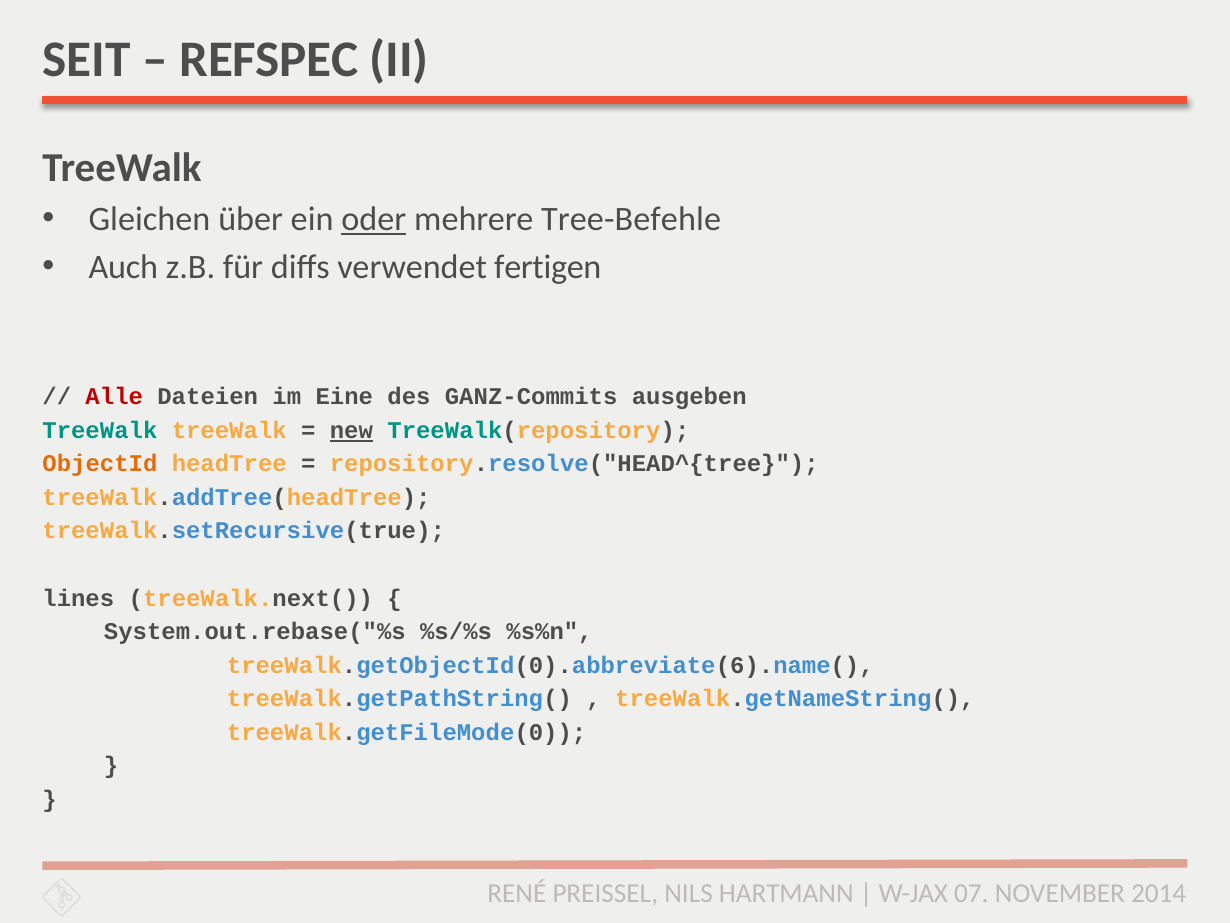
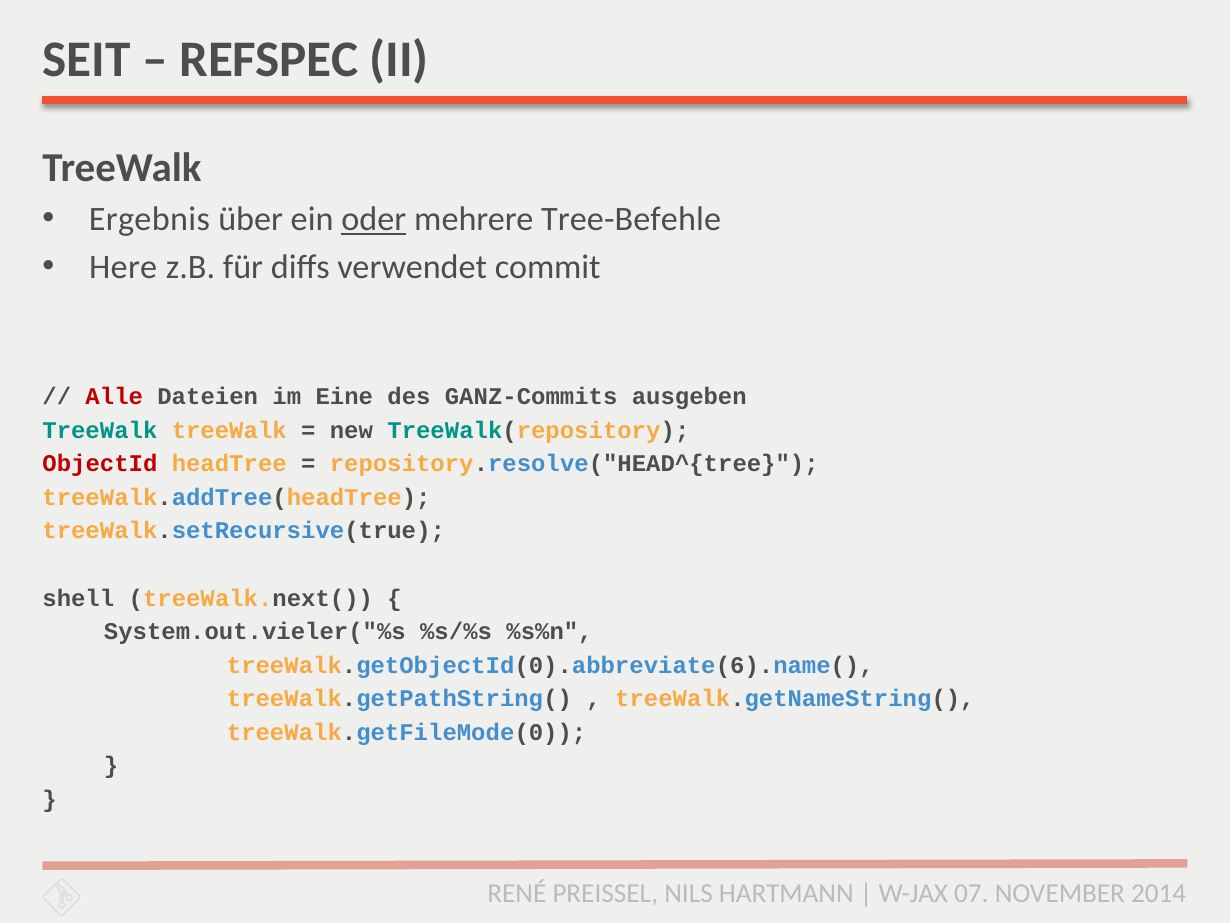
Gleichen: Gleichen -> Ergebnis
Auch: Auch -> Here
fertigen: fertigen -> commit
new underline: present -> none
ObjectId colour: orange -> red
lines: lines -> shell
System.out.rebase("%s: System.out.rebase("%s -> System.out.vieler("%s
